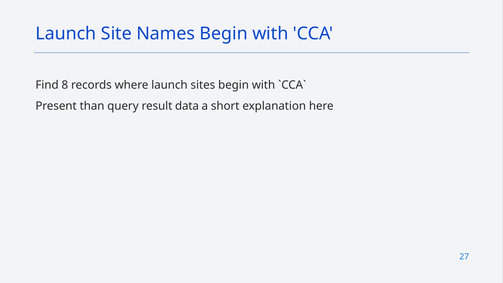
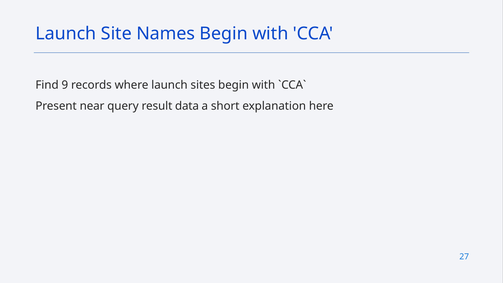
8: 8 -> 9
than: than -> near
